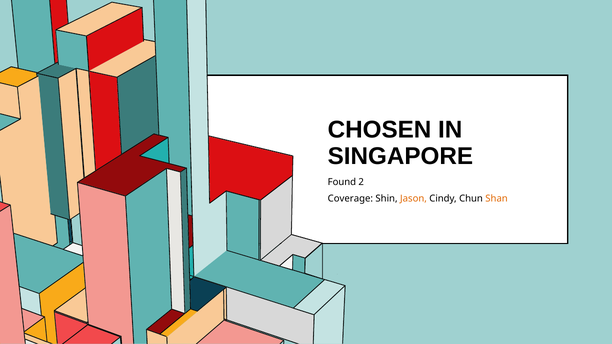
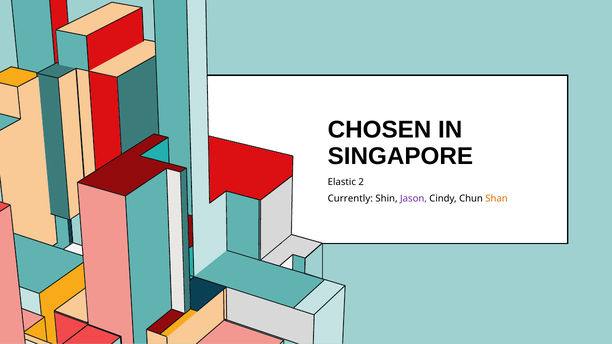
Found: Found -> Elastic
Coverage: Coverage -> Currently
Jason colour: orange -> purple
